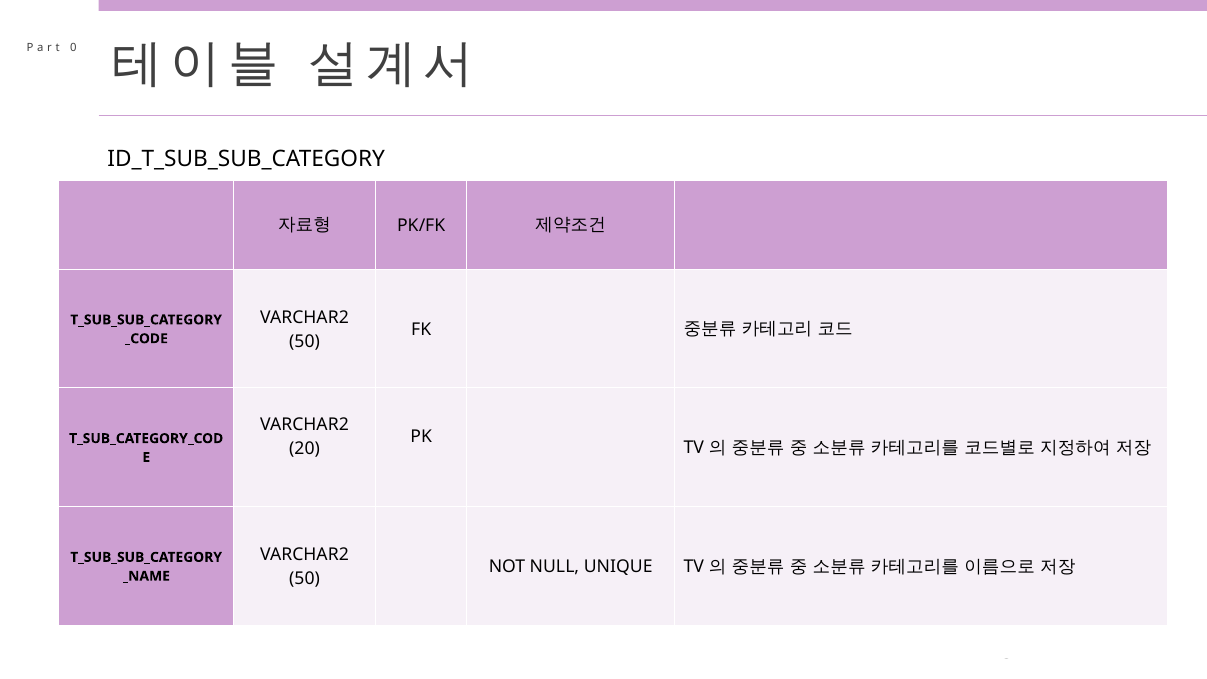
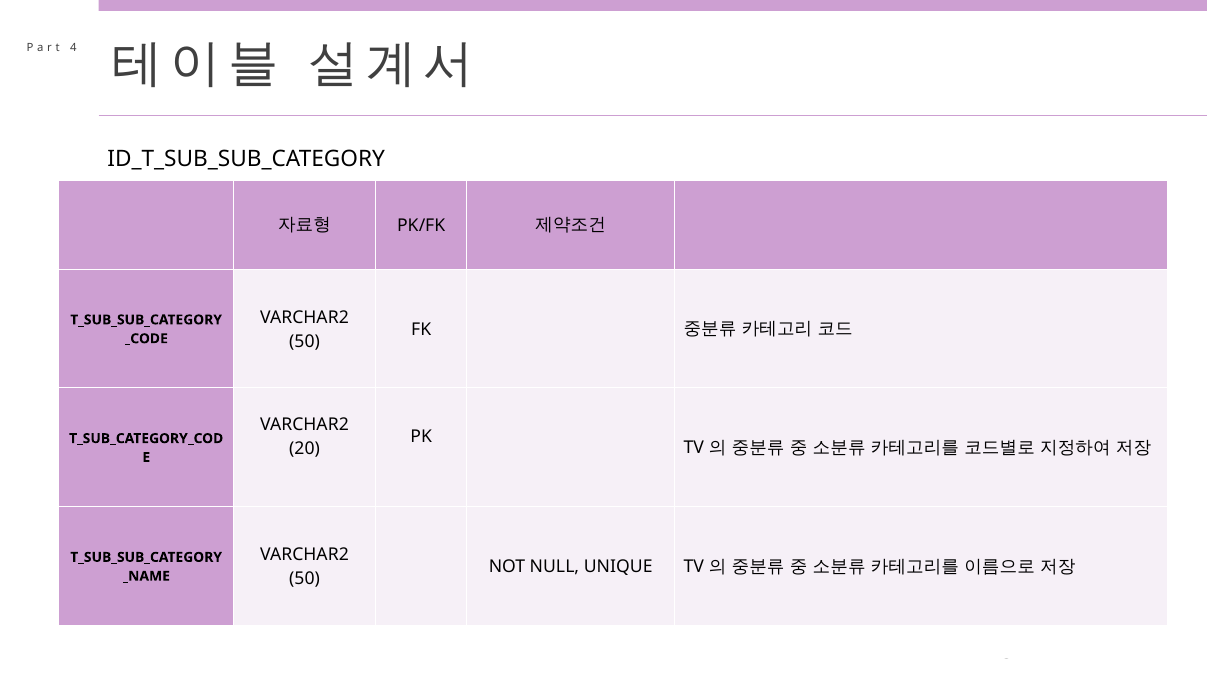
0: 0 -> 4
